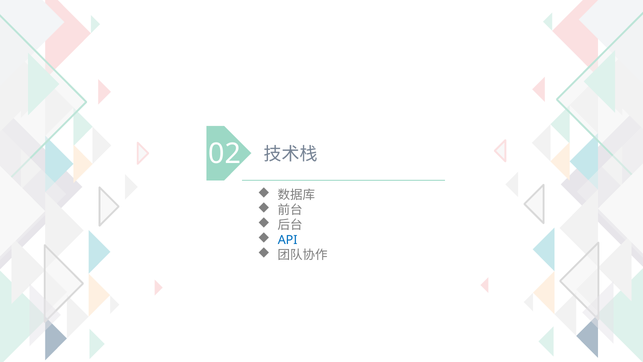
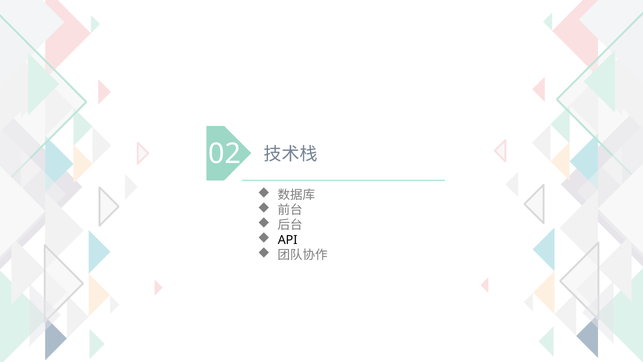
API colour: blue -> black
